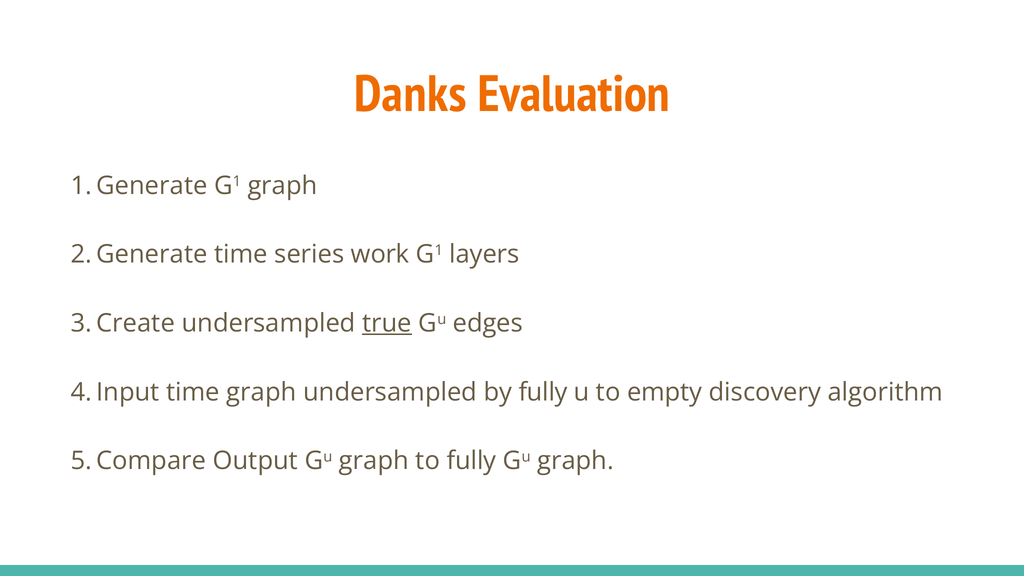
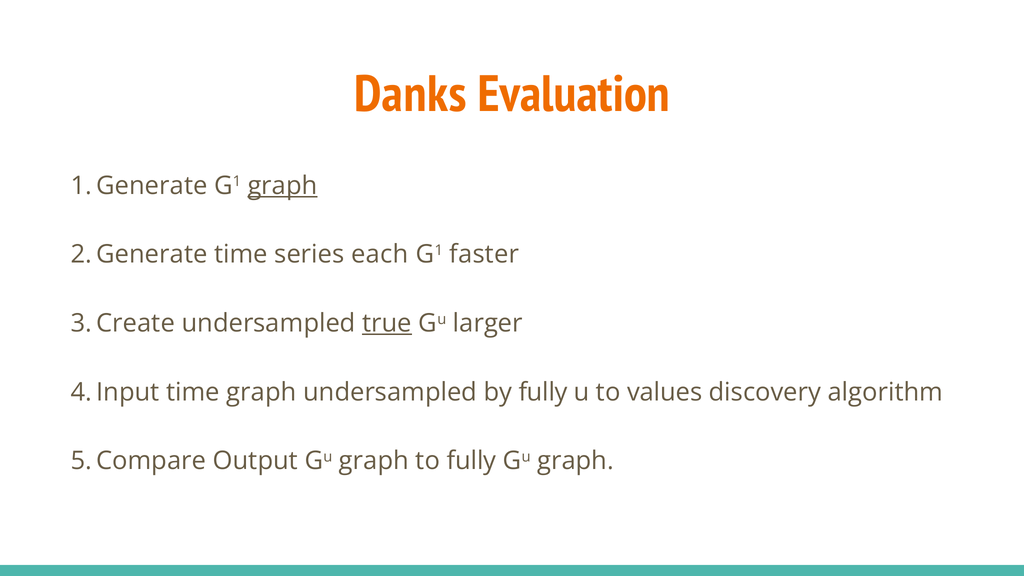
graph at (282, 186) underline: none -> present
work: work -> each
layers: layers -> faster
edges: edges -> larger
empty: empty -> values
